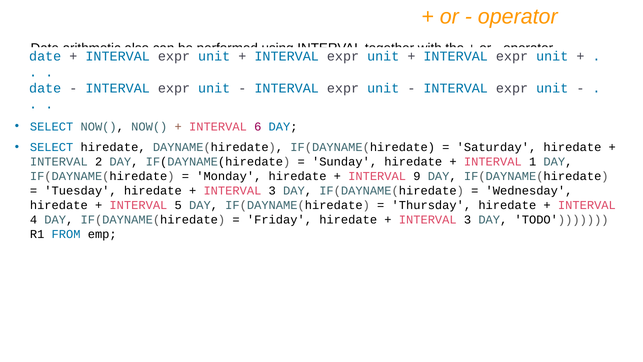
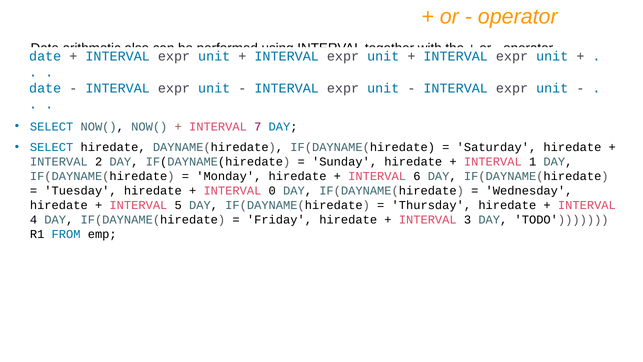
6: 6 -> 7
9: 9 -> 6
3 at (272, 191): 3 -> 0
